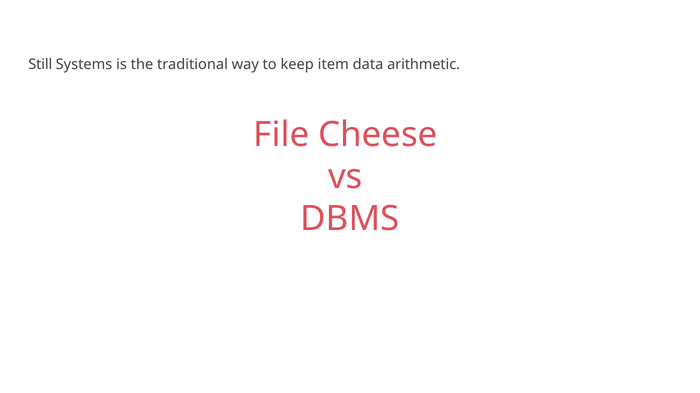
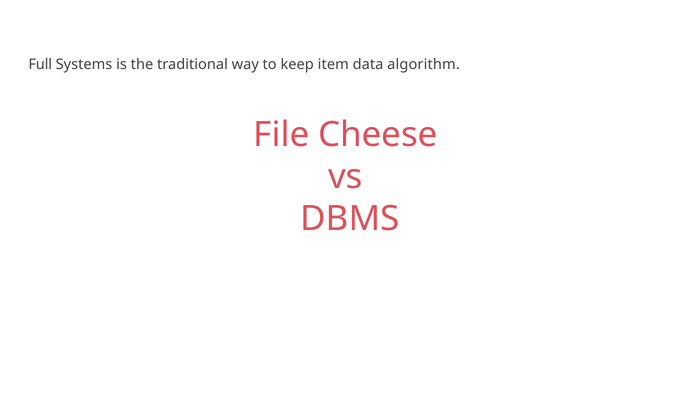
Still: Still -> Full
arithmetic: arithmetic -> algorithm
